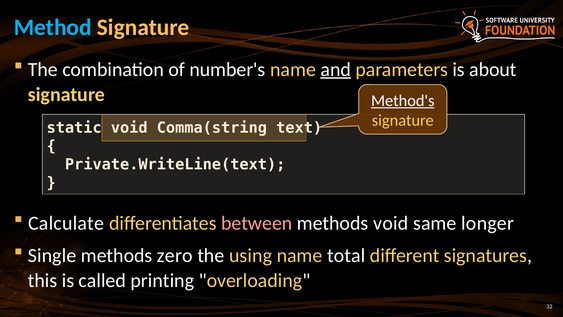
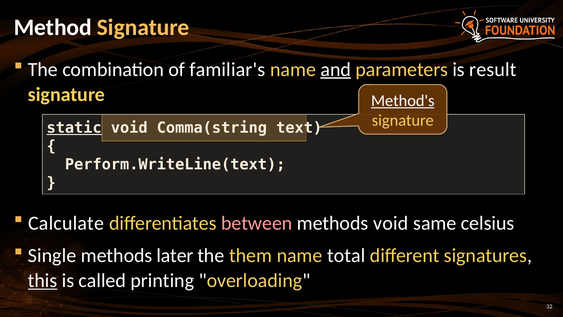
Method colour: light blue -> white
number's: number's -> familiar's
about: about -> result
static underline: none -> present
Private.WriteLine(text: Private.WriteLine(text -> Perform.WriteLine(text
longer: longer -> celsius
zero: zero -> later
using: using -> them
this underline: none -> present
